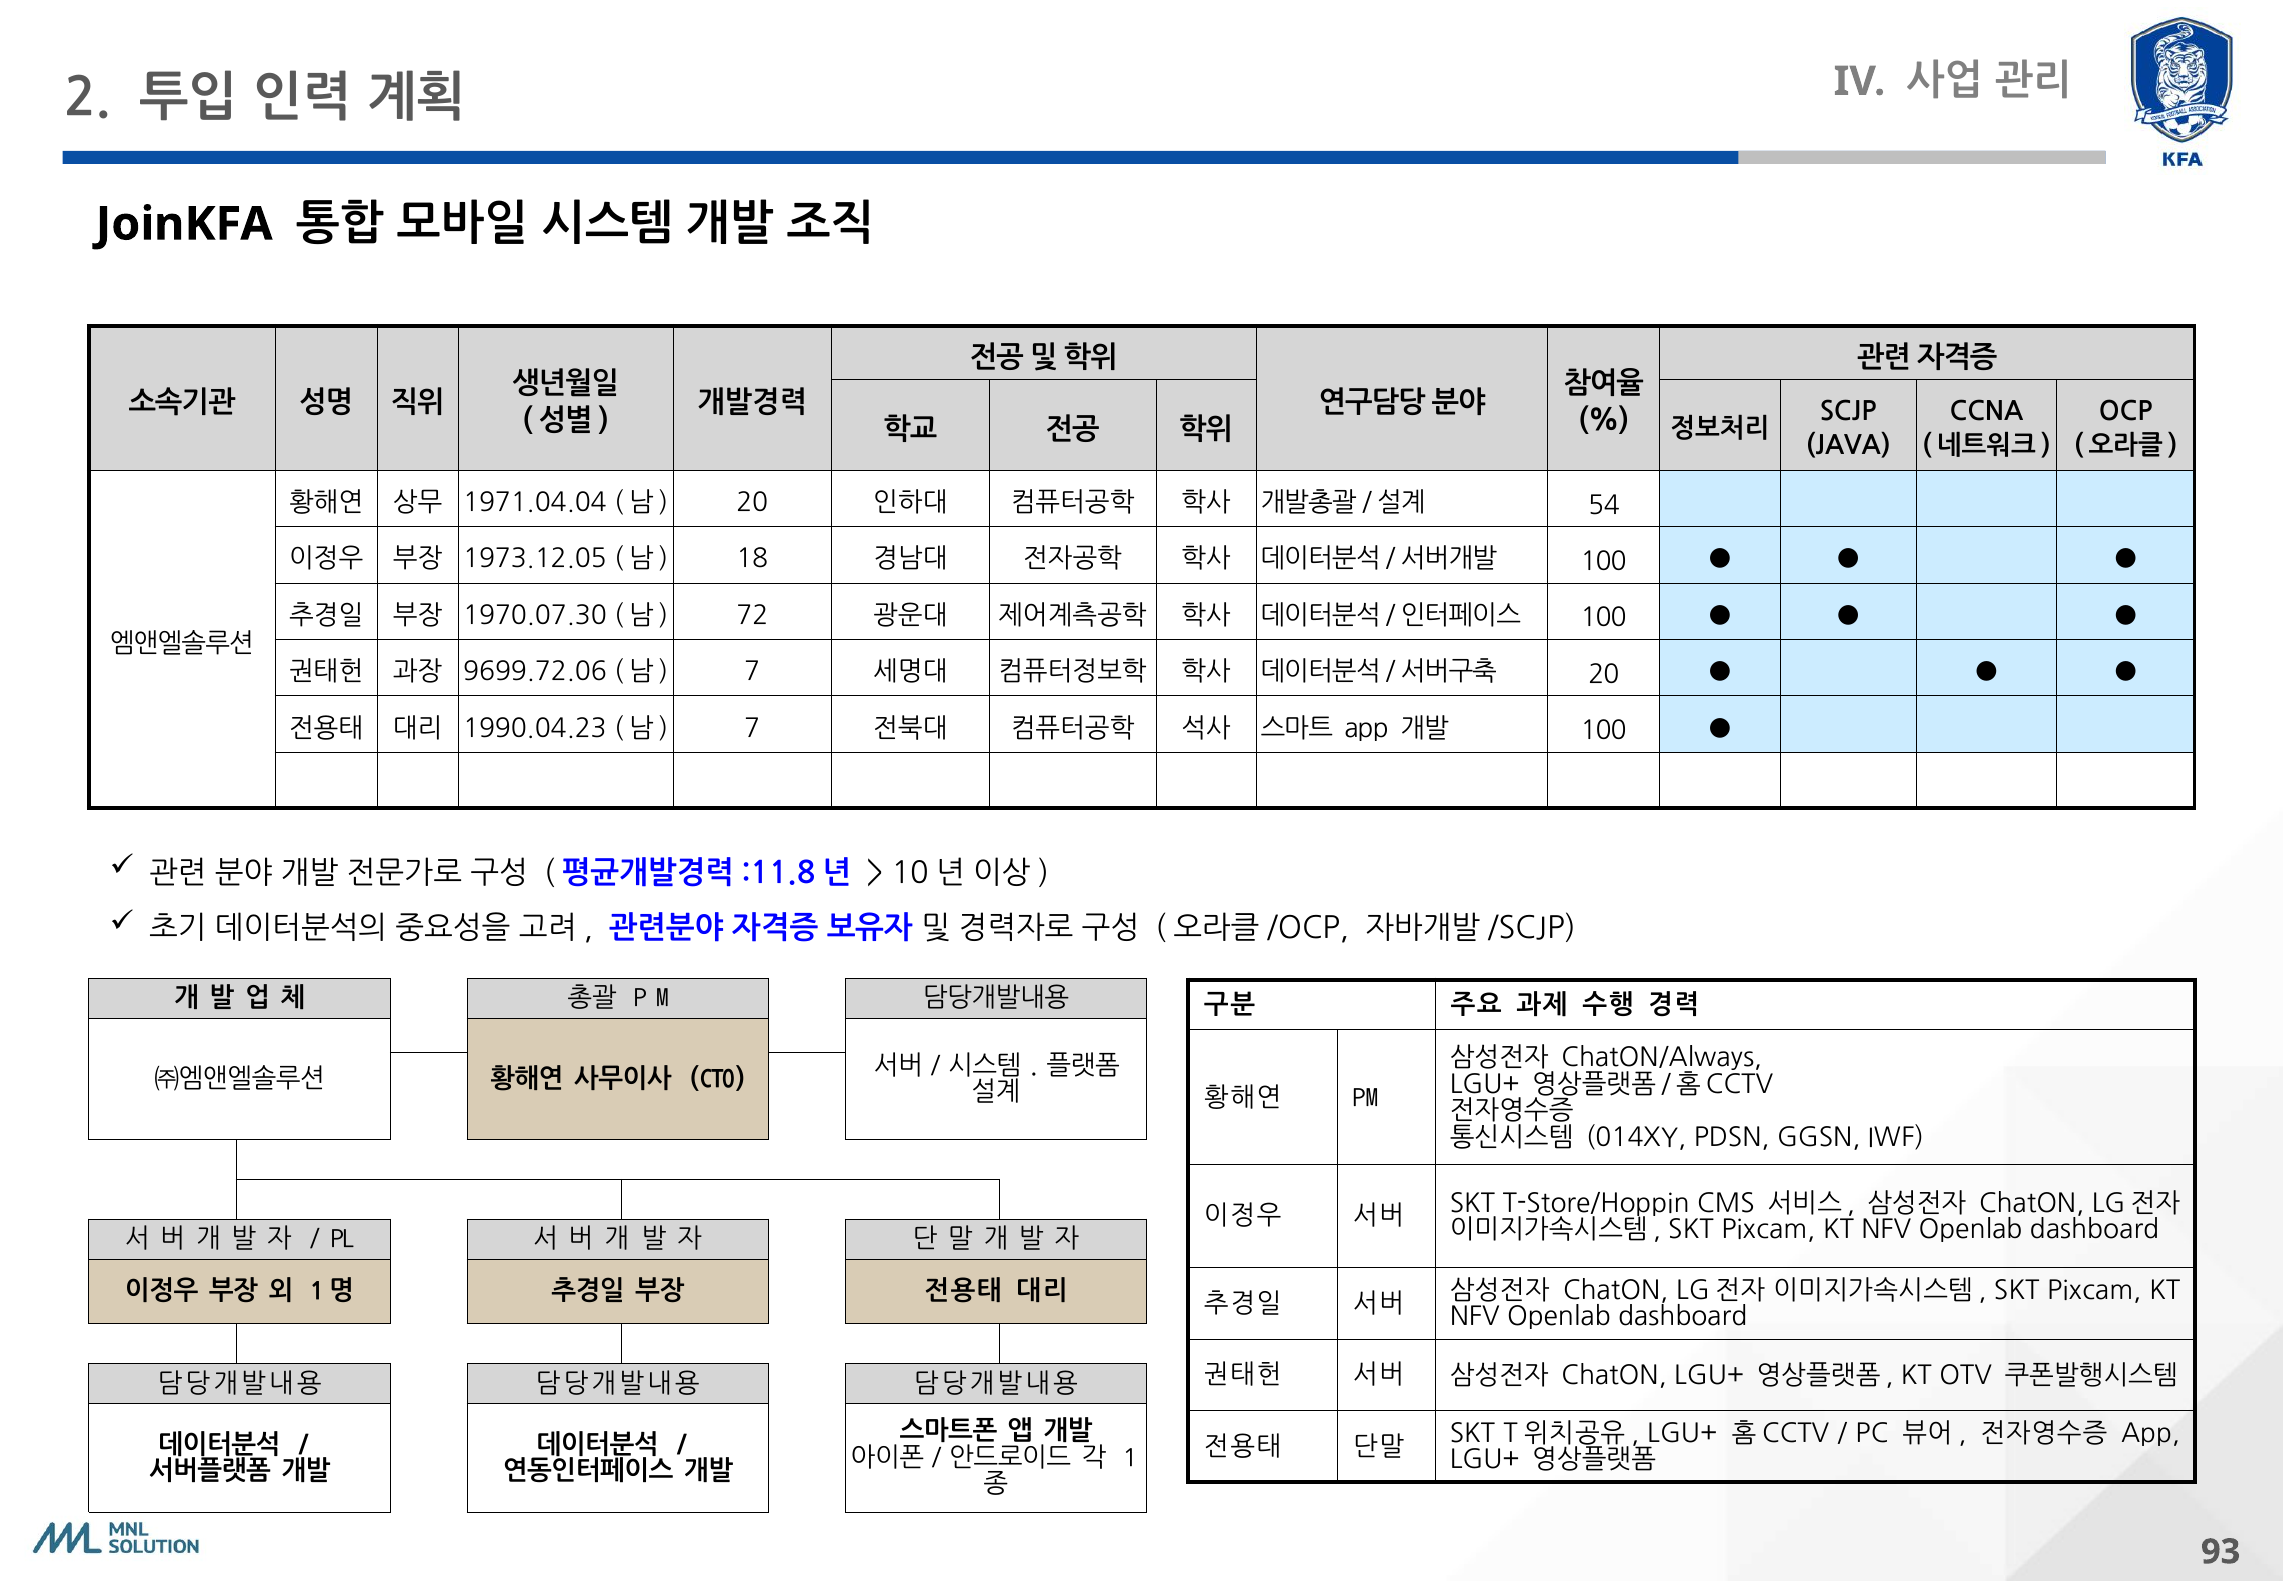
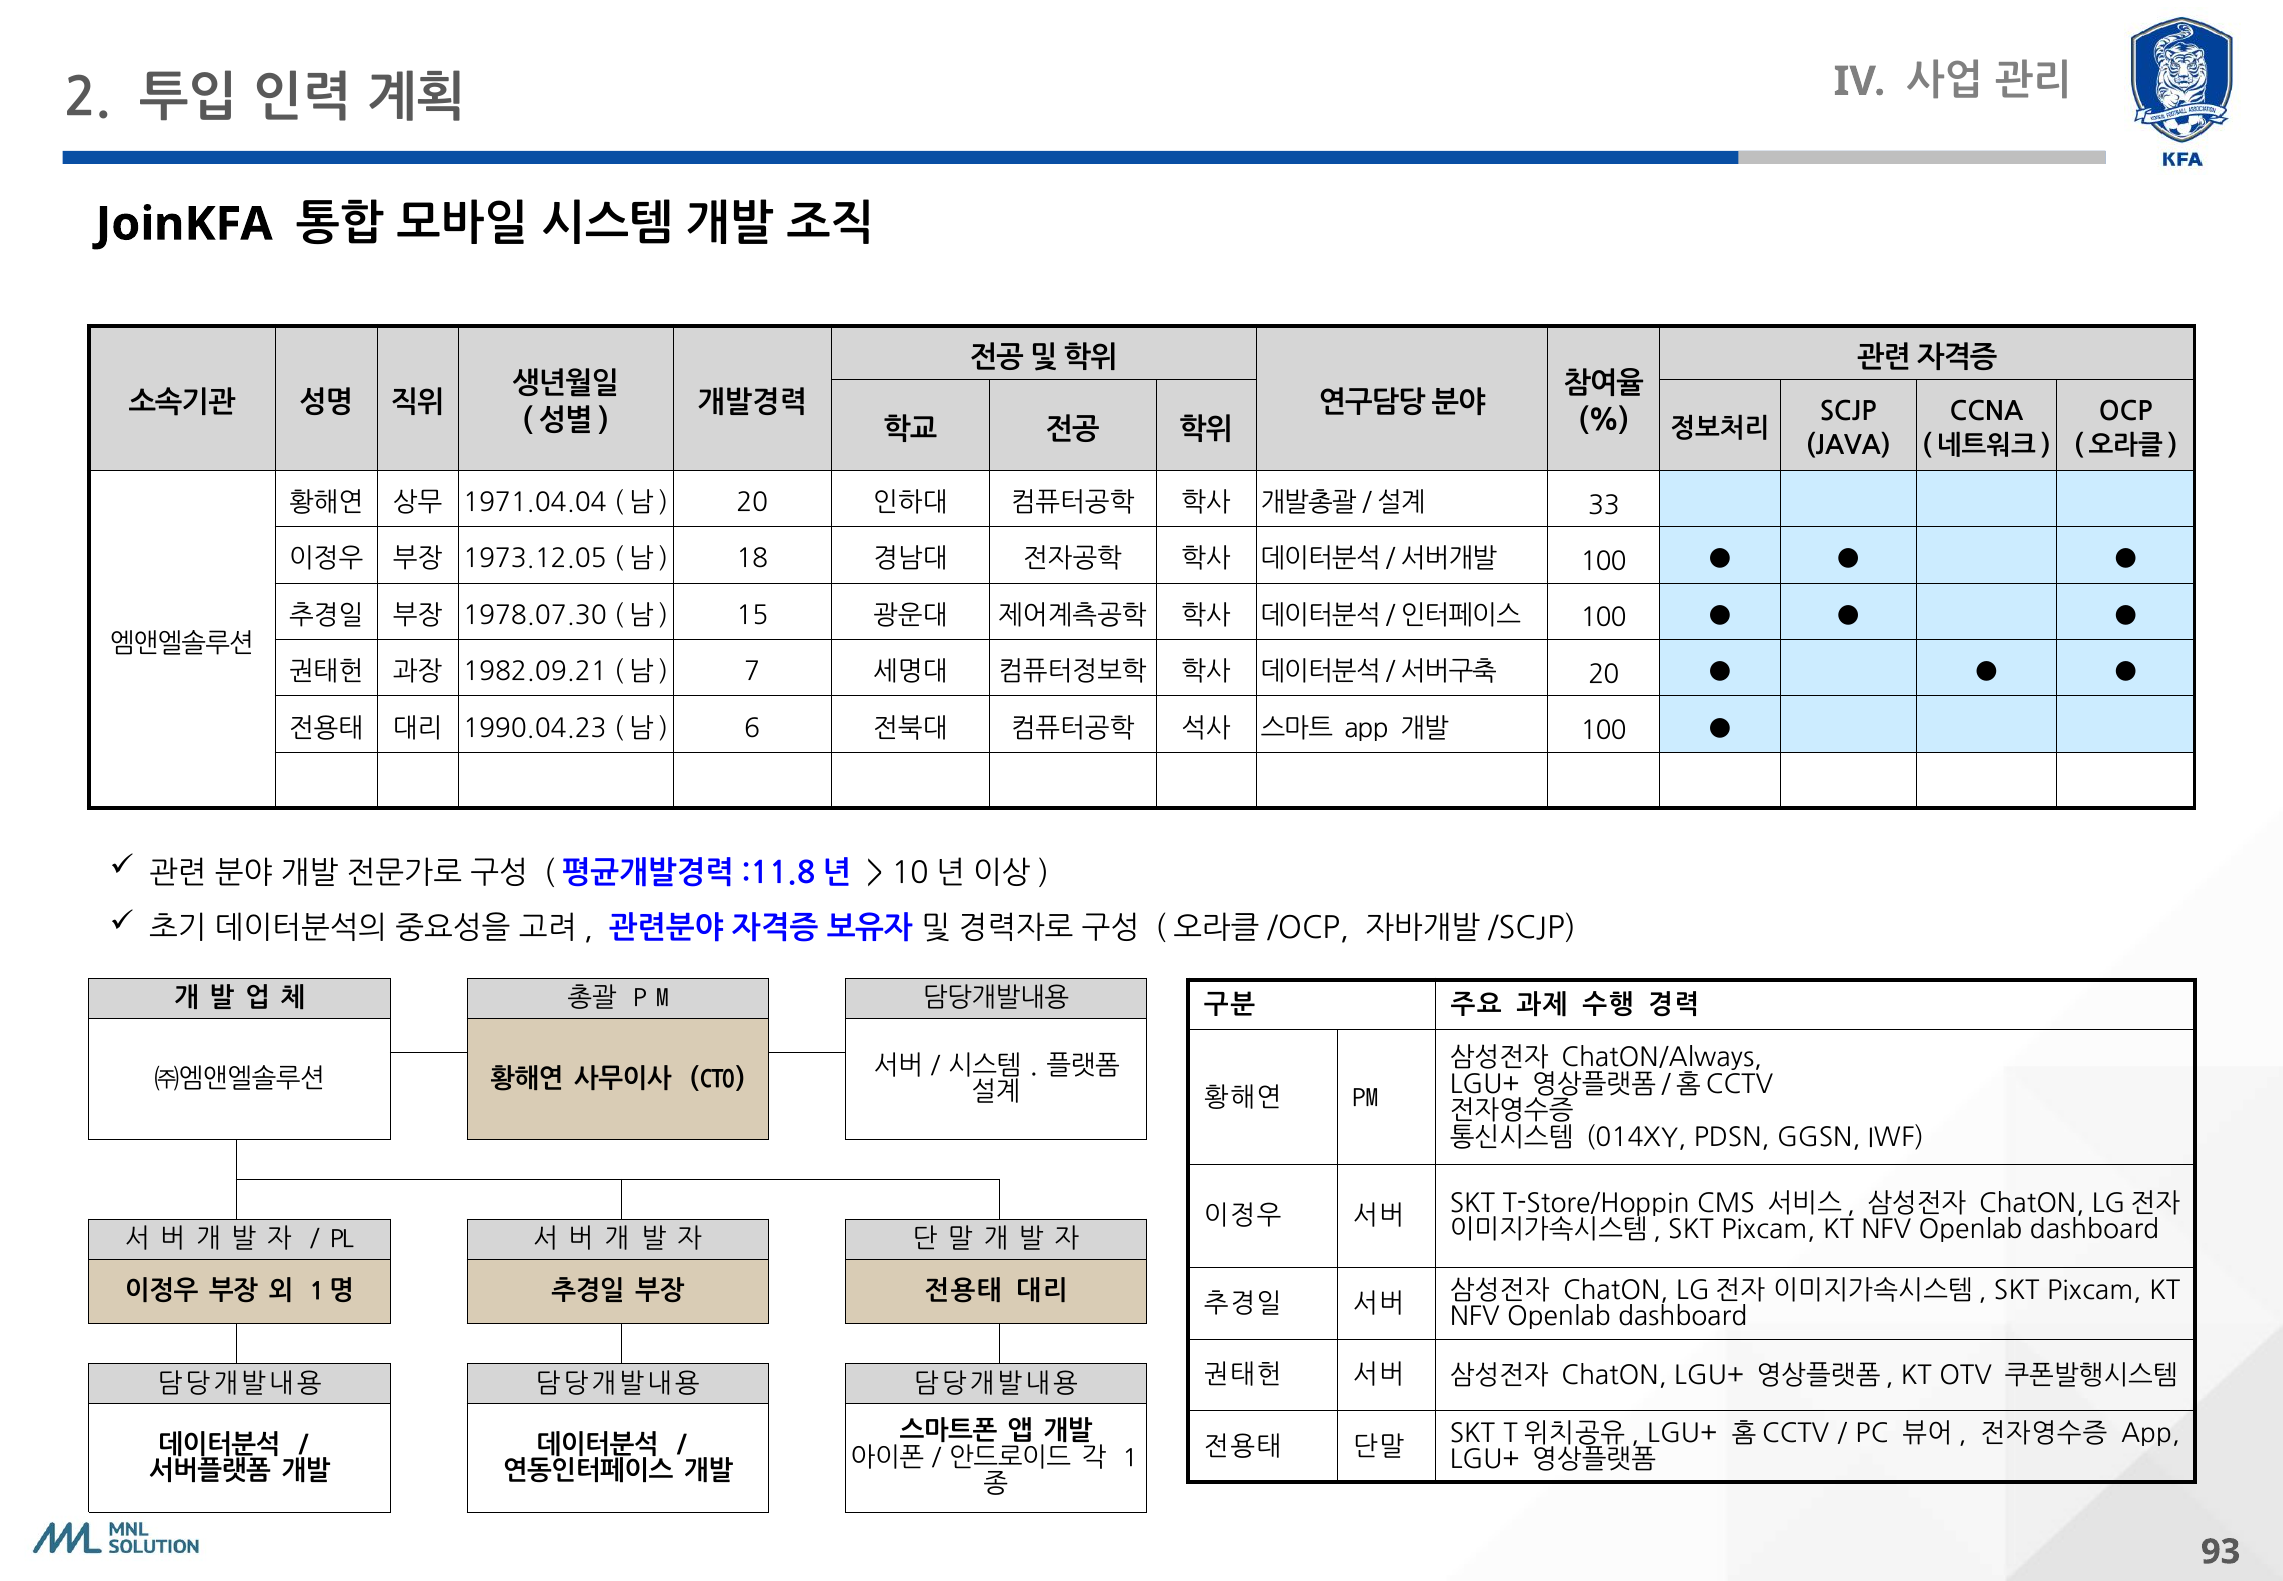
54: 54 -> 33
1970.07.30: 1970.07.30 -> 1978.07.30
72: 72 -> 15
9699.72.06: 9699.72.06 -> 1982.09.21
7 at (752, 728): 7 -> 6
